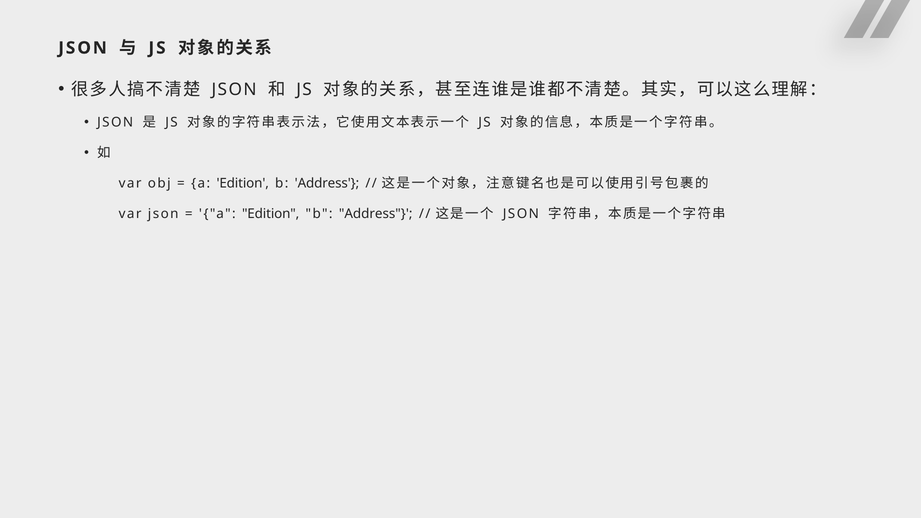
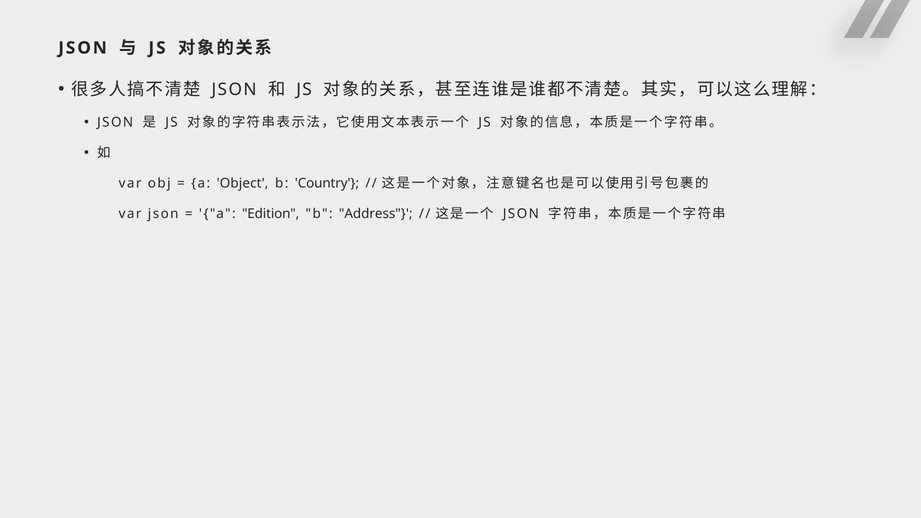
Edition at (243, 183): Edition -> Object
Address at (327, 183): Address -> Country
